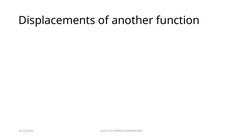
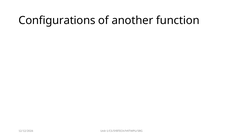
Displacements: Displacements -> Configurations
